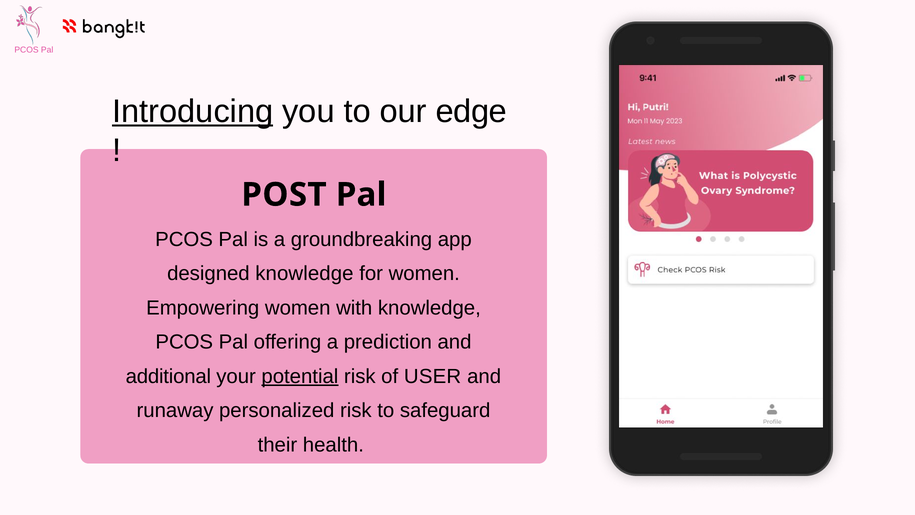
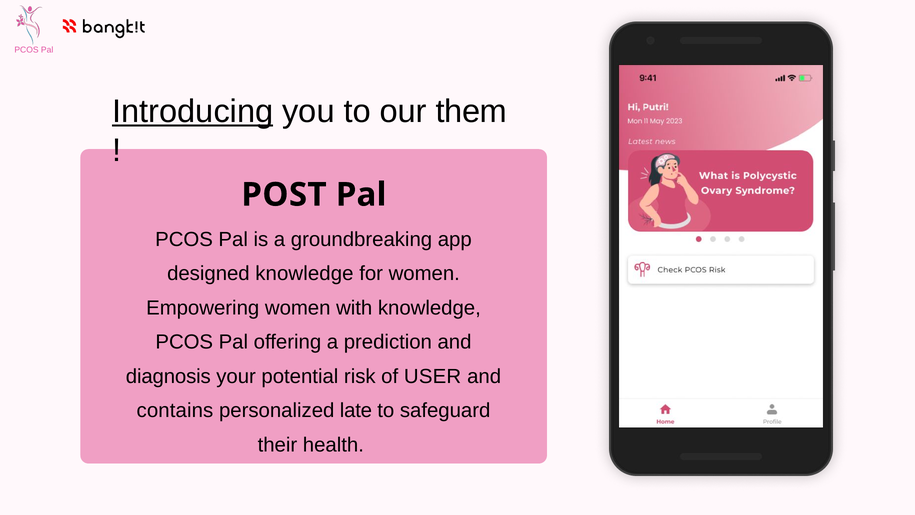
edge: edge -> them
additional: additional -> diagnosis
potential underline: present -> none
runaway: runaway -> contains
personalized risk: risk -> late
